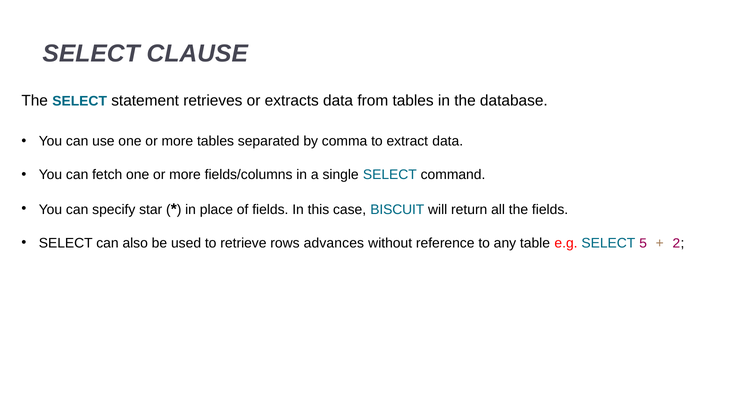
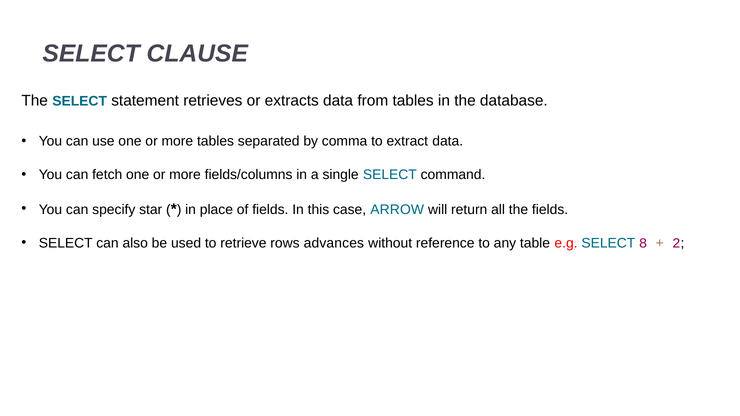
BISCUIT: BISCUIT -> ARROW
5: 5 -> 8
